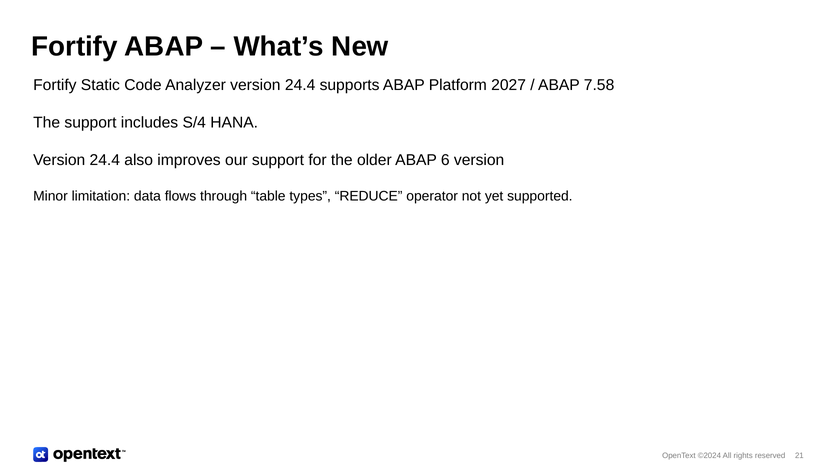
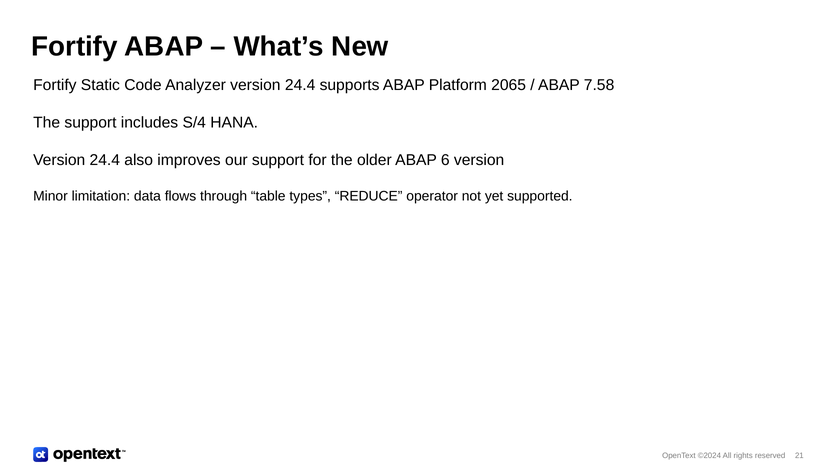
2027: 2027 -> 2065
